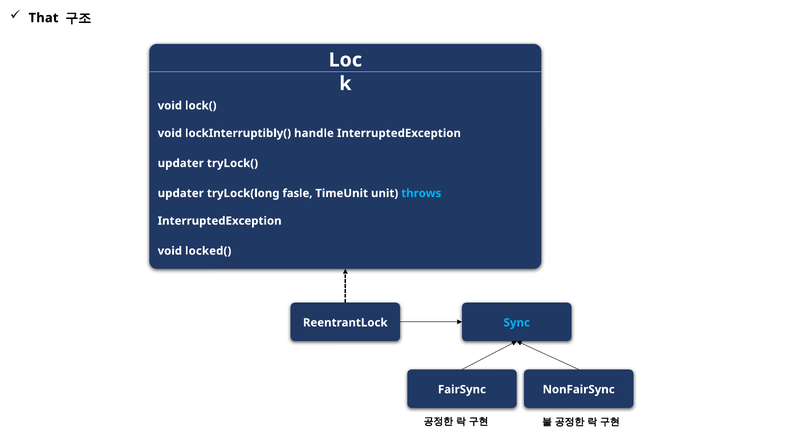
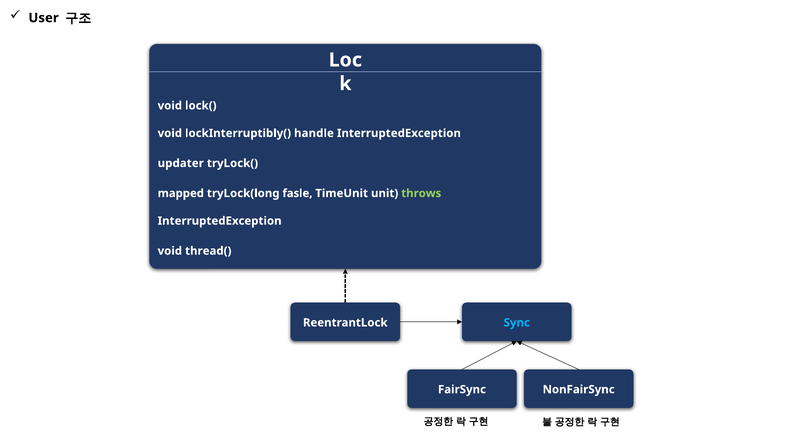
That: That -> User
updater at (181, 193): updater -> mapped
throws colour: light blue -> light green
locked(: locked( -> thread(
